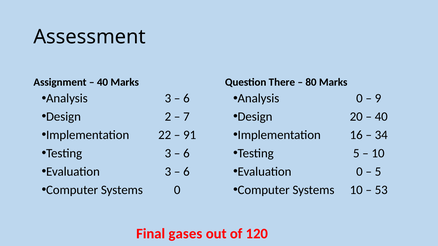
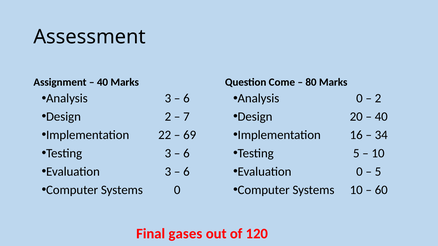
There: There -> Come
9 at (378, 98): 9 -> 2
91: 91 -> 69
53: 53 -> 60
